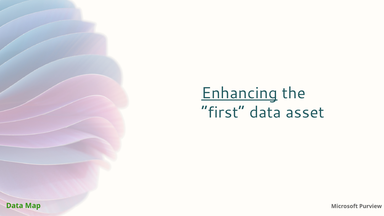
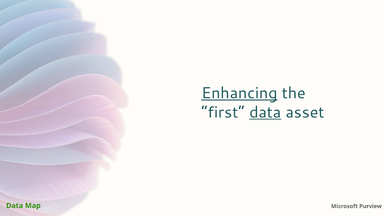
data at (265, 112) underline: none -> present
